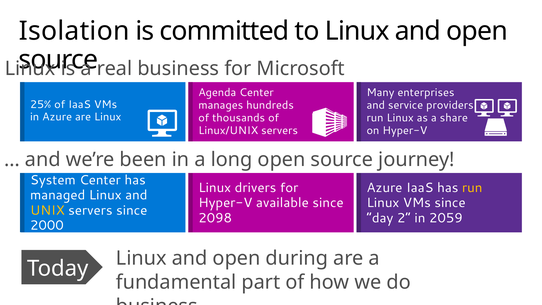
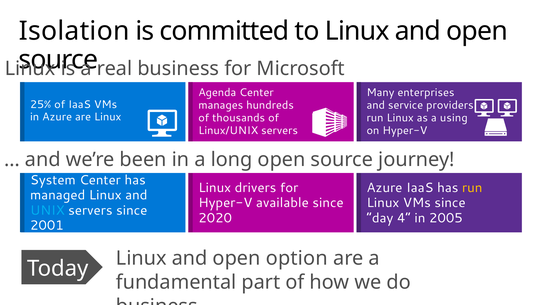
share: share -> using
UNIX colour: yellow -> light blue
2098: 2098 -> 2020
2: 2 -> 4
2059: 2059 -> 2005
2000: 2000 -> 2001
during: during -> option
